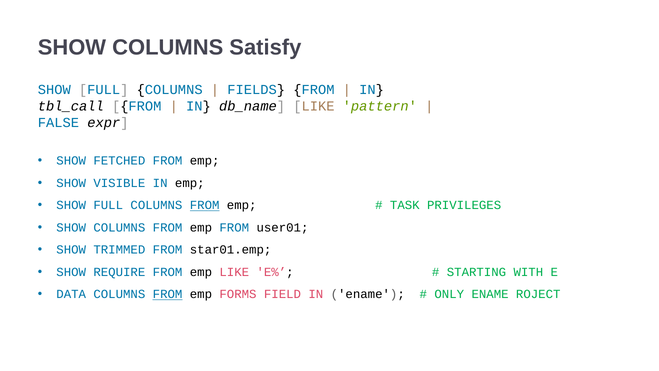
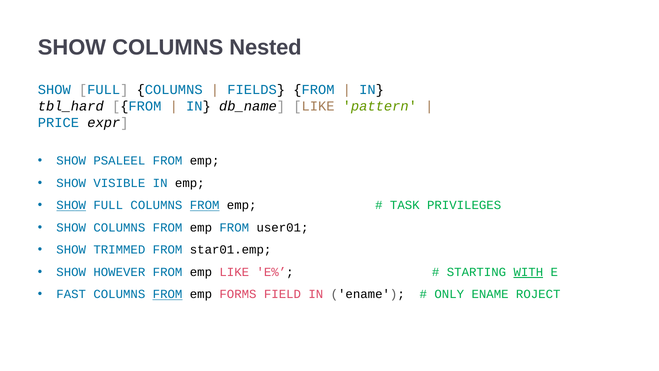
Satisfy: Satisfy -> Nested
tbl_call: tbl_call -> tbl_hard
FALSE: FALSE -> PRICE
FETCHED: FETCHED -> PSALEEL
SHOW at (71, 205) underline: none -> present
REQUIRE: REQUIRE -> HOWEVER
WITH underline: none -> present
DATA: DATA -> FAST
